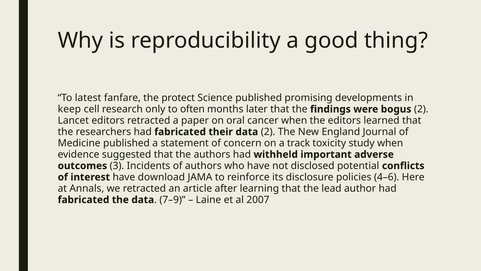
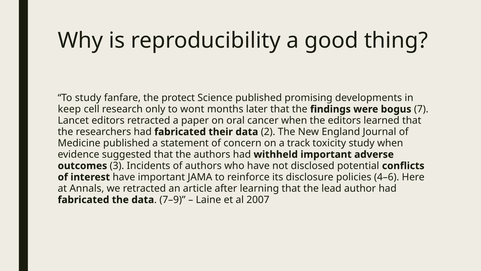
To latest: latest -> study
often: often -> wont
bogus 2: 2 -> 7
have download: download -> important
